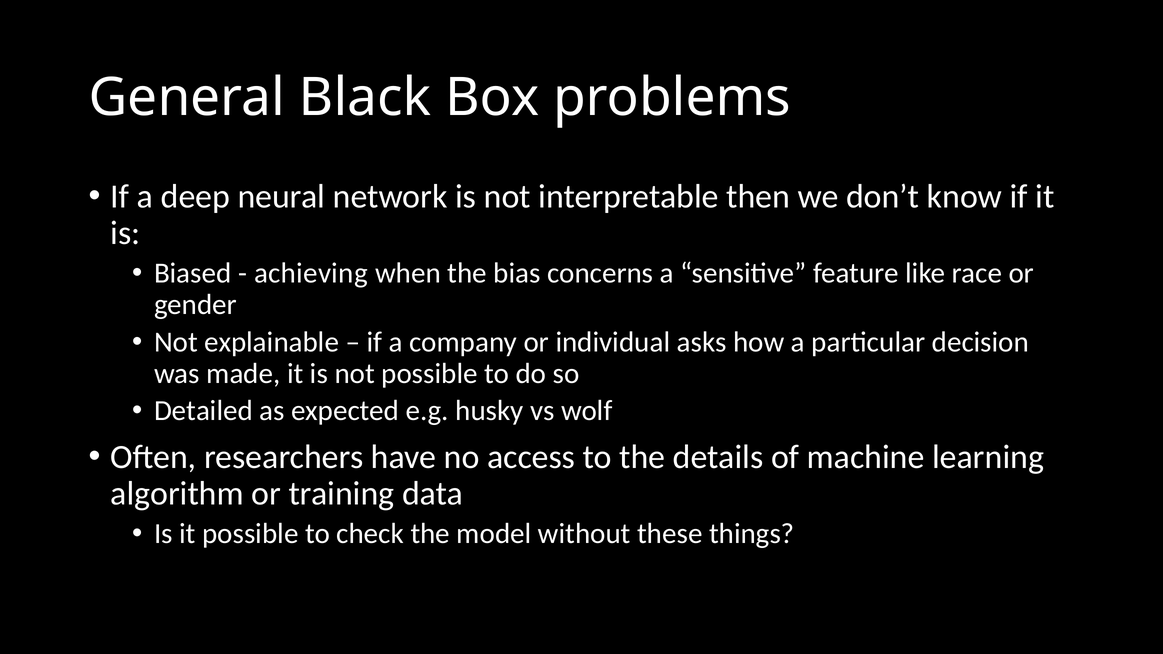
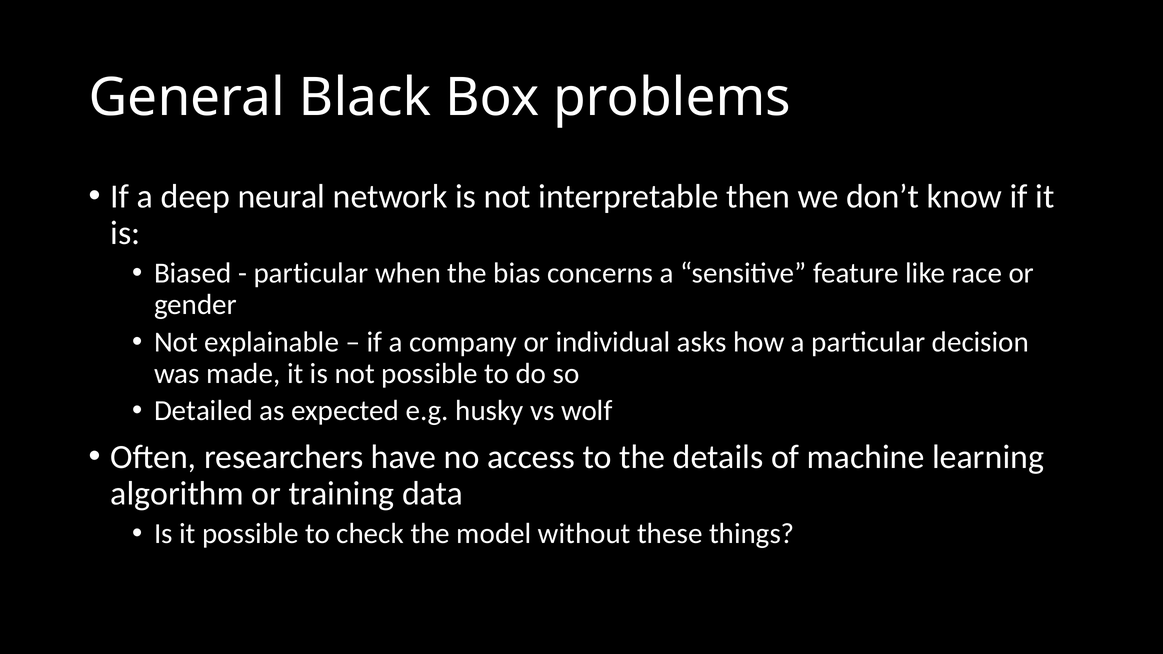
achieving at (311, 273): achieving -> particular
